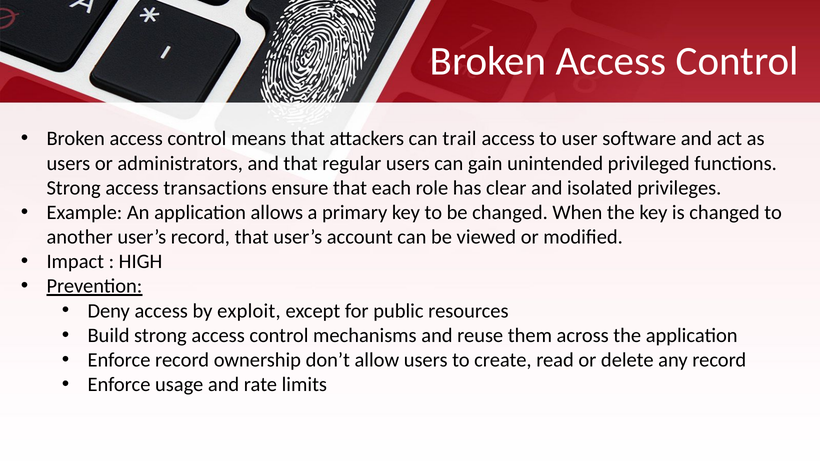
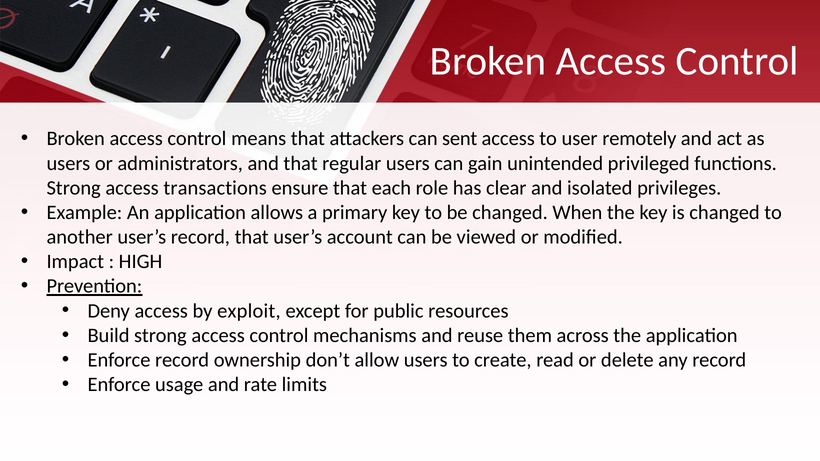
trail: trail -> sent
software: software -> remotely
